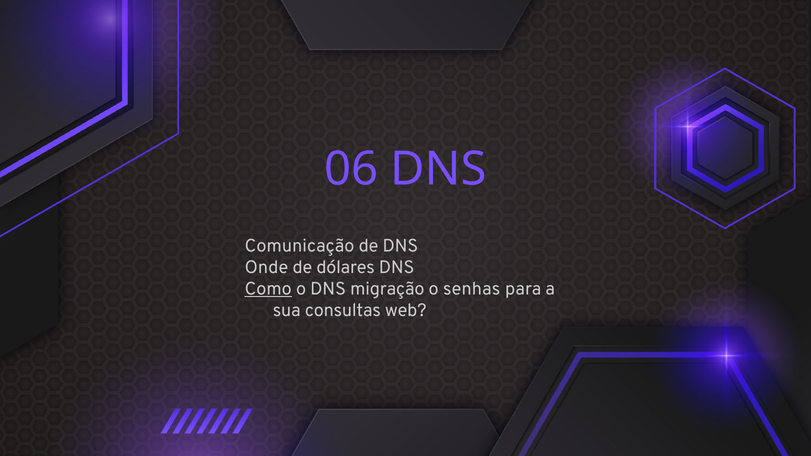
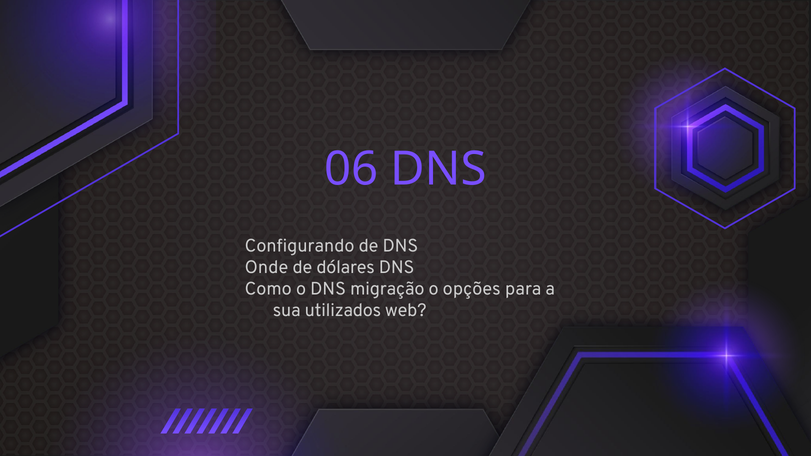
Comunicação: Comunicação -> Configurando
Como underline: present -> none
senhas: senhas -> opções
consultas: consultas -> utilizados
